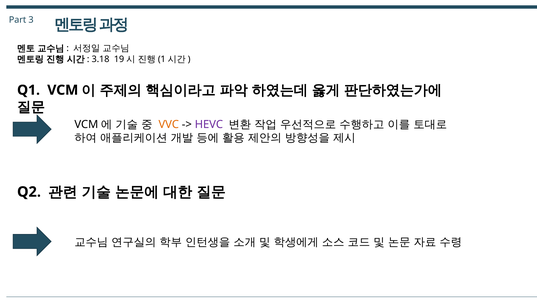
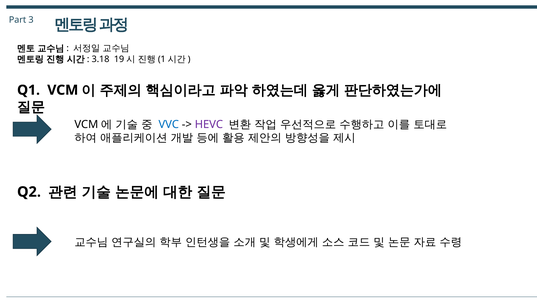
VVC colour: orange -> blue
